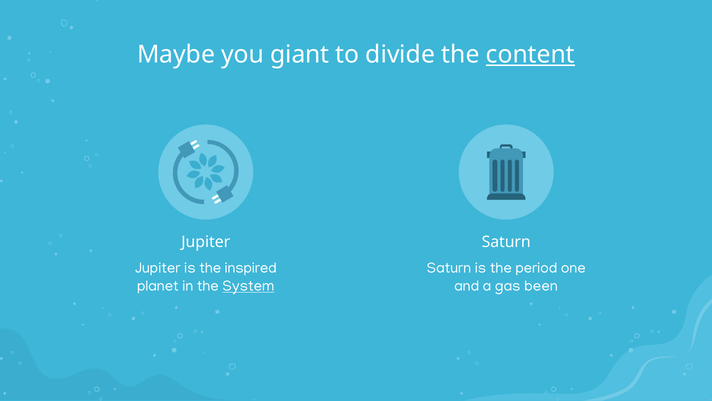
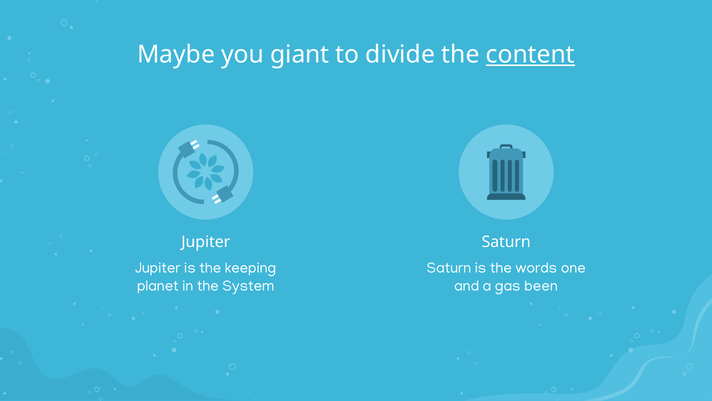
inspired: inspired -> keeping
period: period -> words
System underline: present -> none
